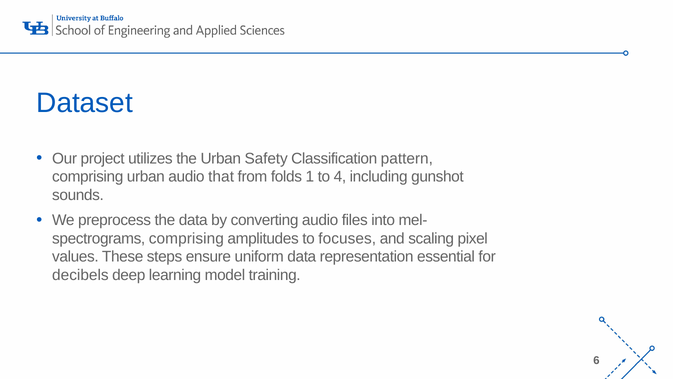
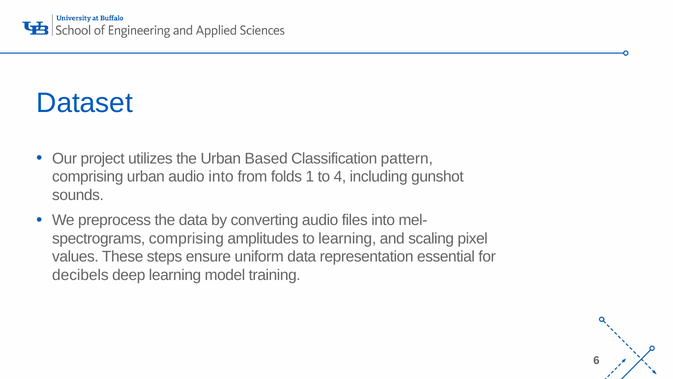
Safety: Safety -> Based
audio that: that -> into
to focuses: focuses -> learning
